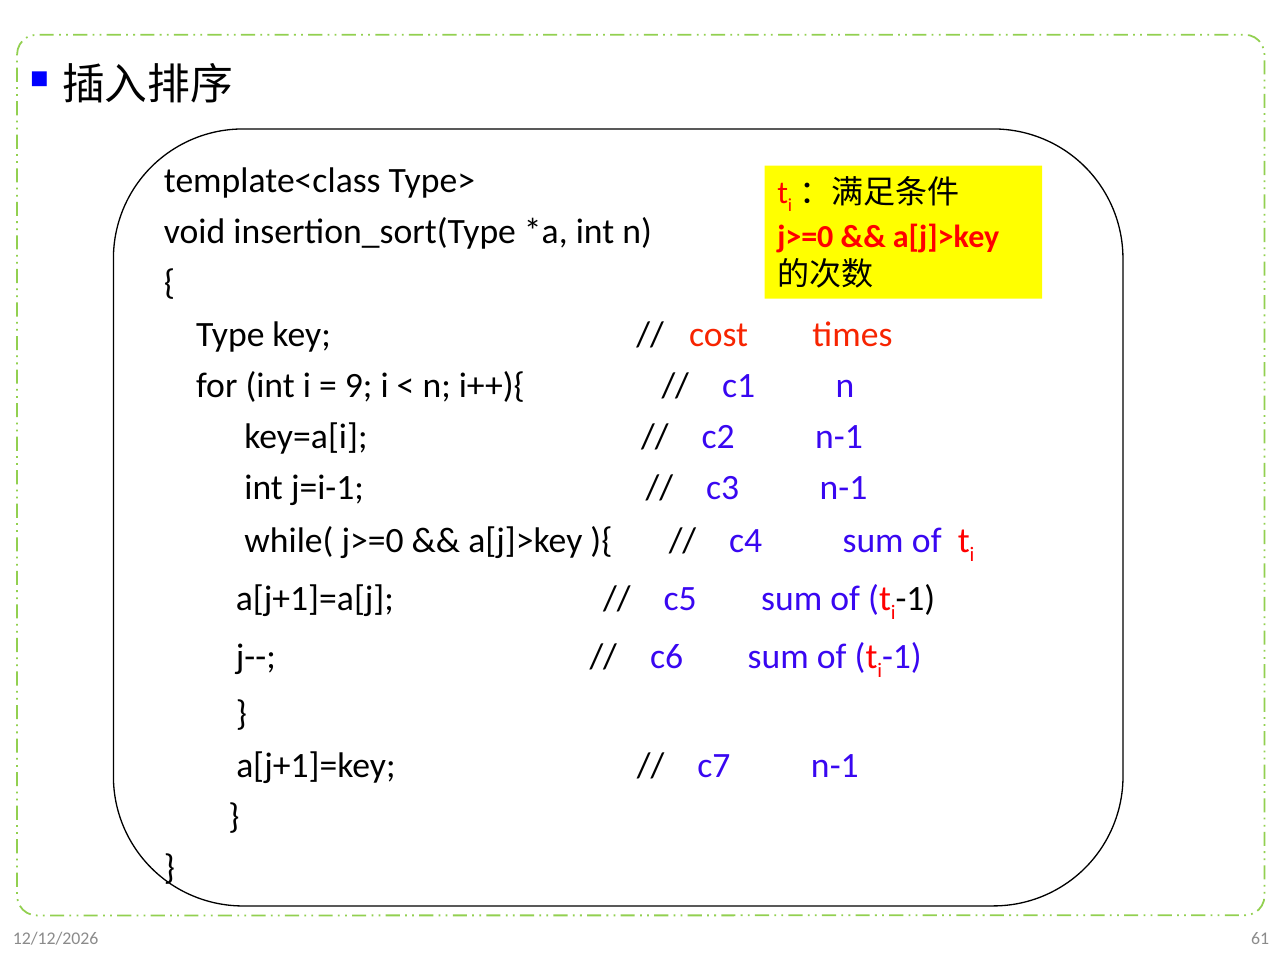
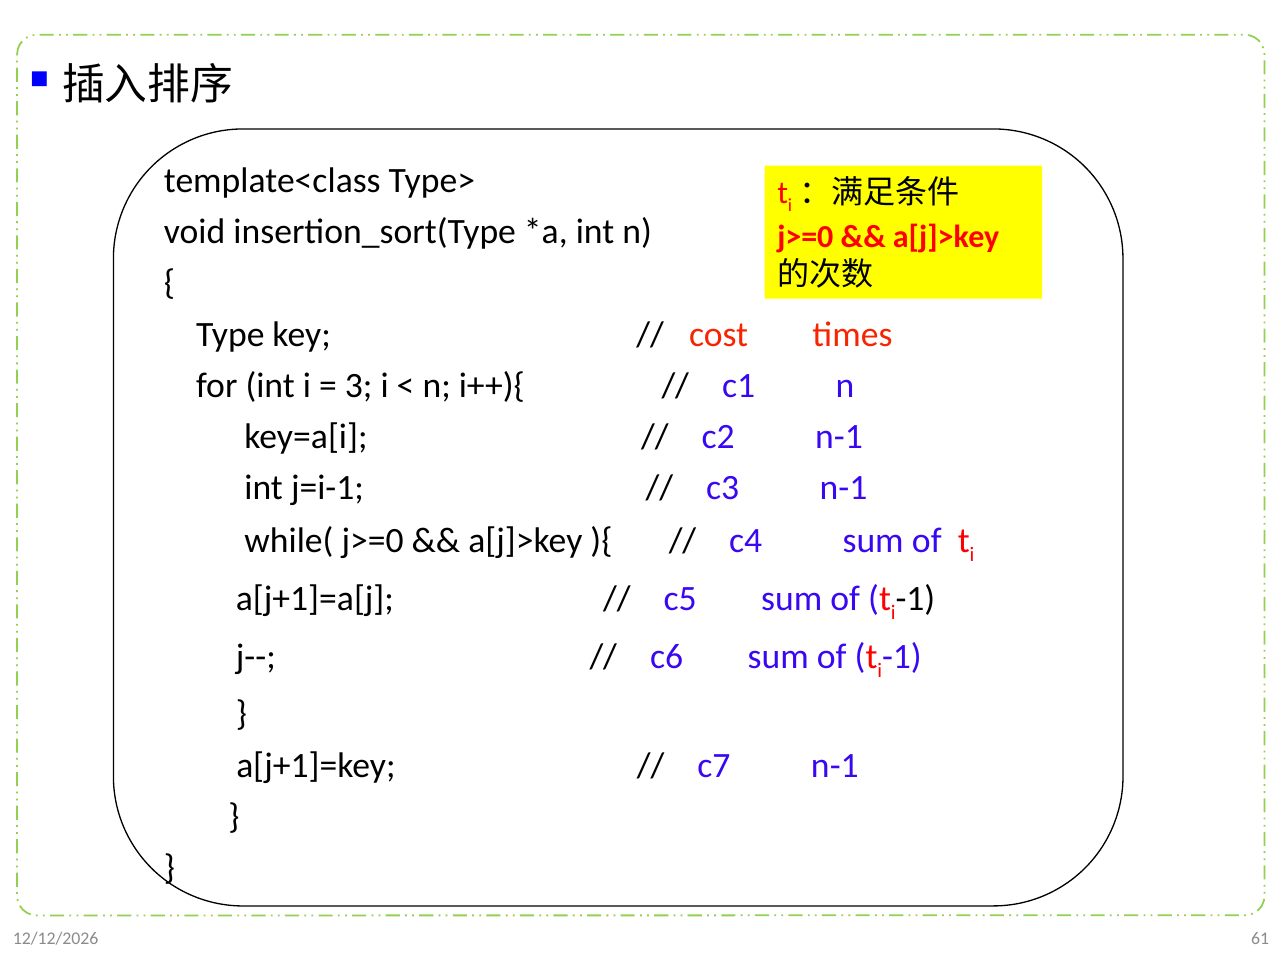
9: 9 -> 3
